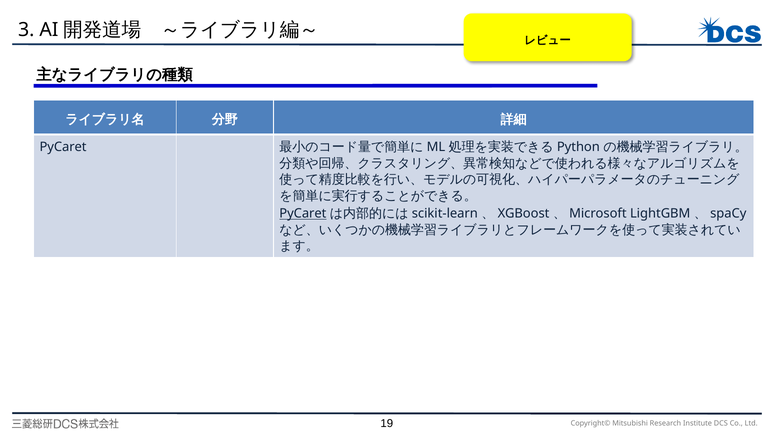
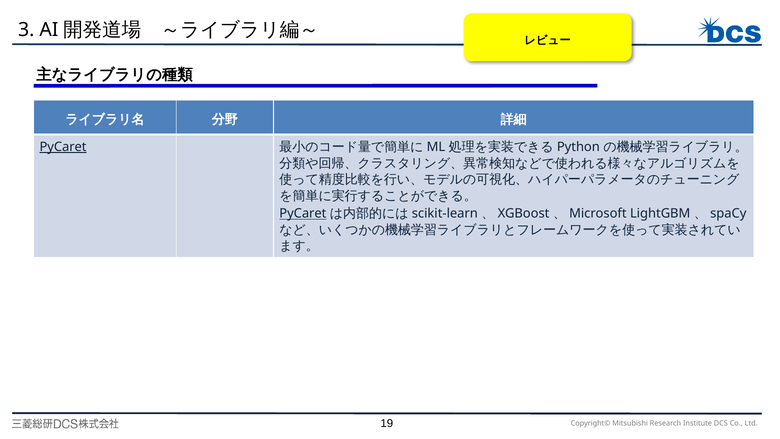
PyCaret at (63, 147) underline: none -> present
